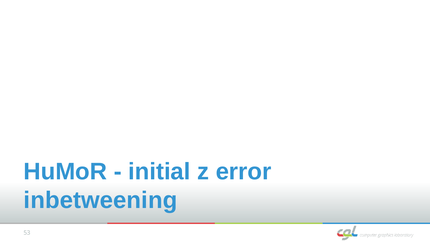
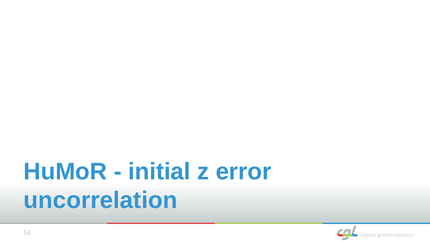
inbetweening: inbetweening -> uncorrelation
